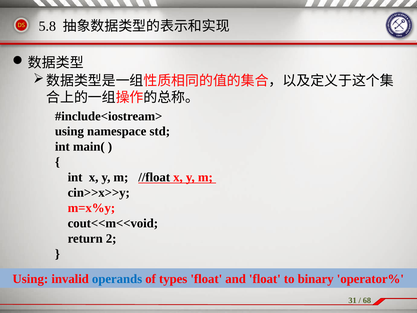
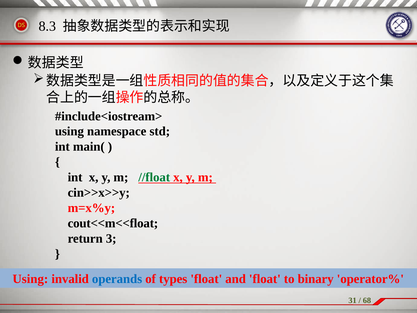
5.8: 5.8 -> 8.3
//float colour: black -> green
cout<<m<<void: cout<<m<<void -> cout<<m<<float
2: 2 -> 3
